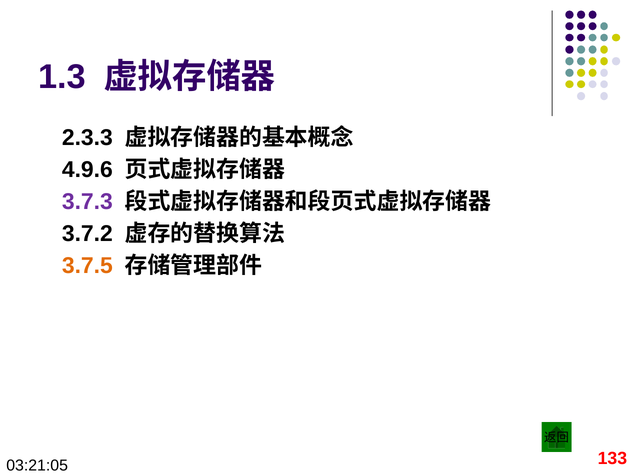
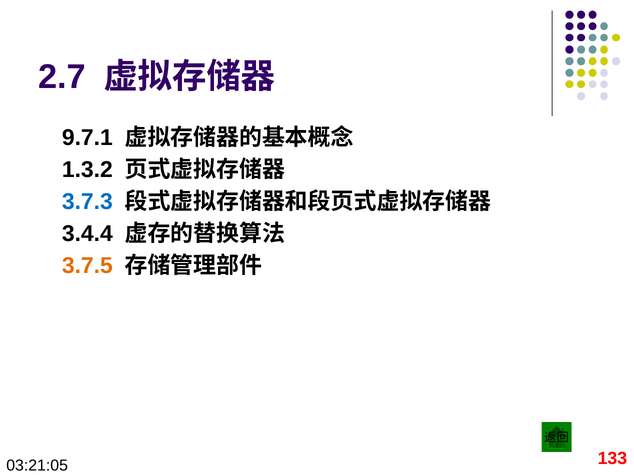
1.3: 1.3 -> 2.7
2.3.3: 2.3.3 -> 9.7.1
4.9.6: 4.9.6 -> 1.3.2
3.7.3 colour: purple -> blue
3.7.2: 3.7.2 -> 3.4.4
